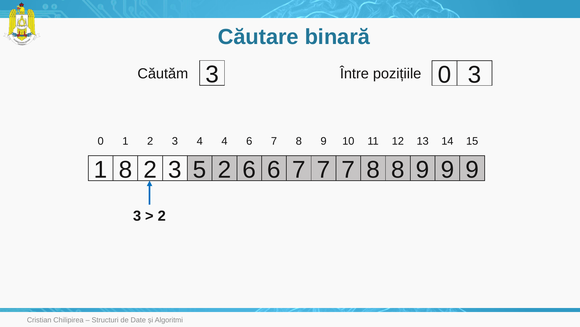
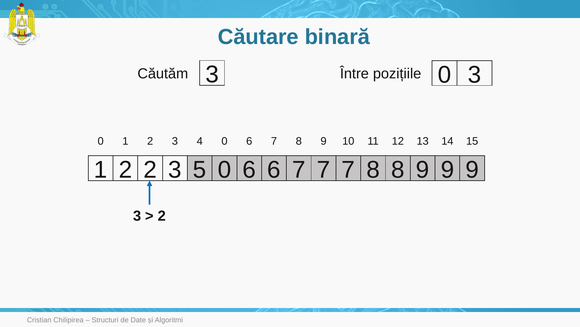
4 4: 4 -> 0
8 at (125, 169): 8 -> 2
5 2: 2 -> 0
